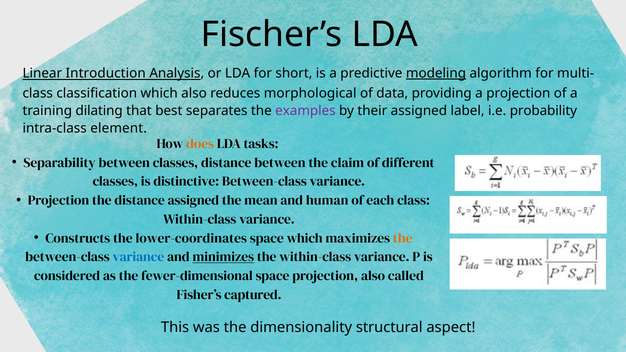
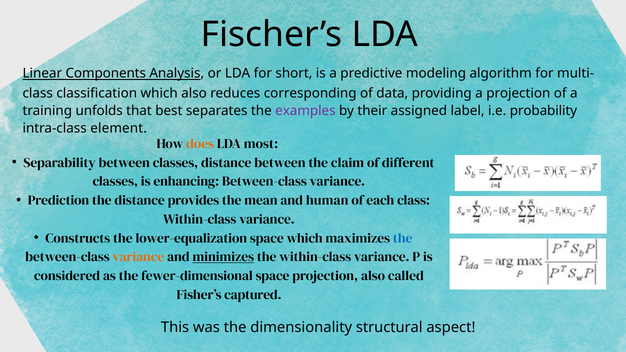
Introduction: Introduction -> Components
modeling underline: present -> none
morphological: morphological -> corresponding
dilating: dilating -> unfolds
tasks: tasks -> most
distinctive: distinctive -> enhancing
Projection at (59, 200): Projection -> Prediction
distance assigned: assigned -> provides
lower-coordinates: lower-coordinates -> lower-equalization
the at (403, 238) colour: orange -> blue
variance at (138, 257) colour: blue -> orange
